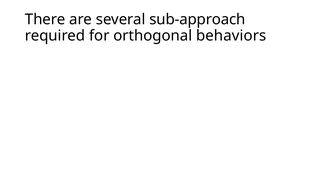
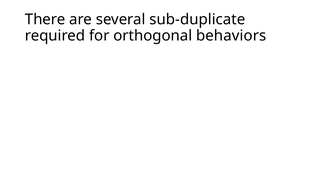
sub-approach: sub-approach -> sub-duplicate
